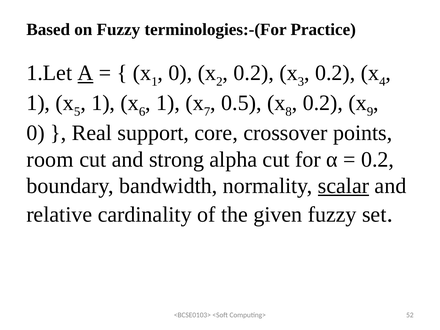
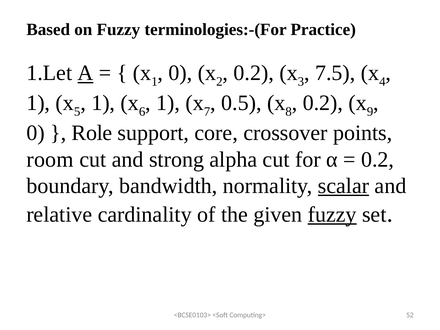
0.2 at (335, 73): 0.2 -> 7.5
Real: Real -> Role
fuzzy at (332, 215) underline: none -> present
